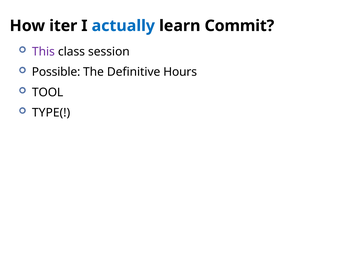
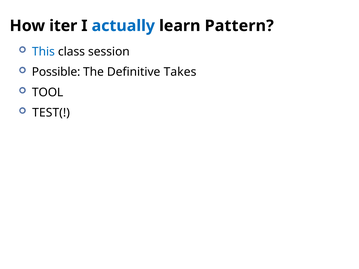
Commit: Commit -> Pattern
This colour: purple -> blue
Hours: Hours -> Takes
TYPE(: TYPE( -> TEST(
